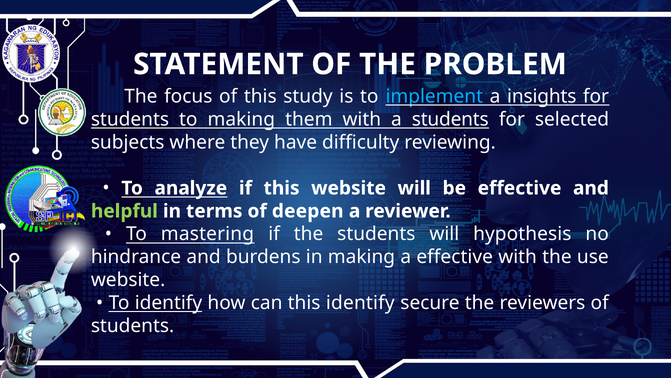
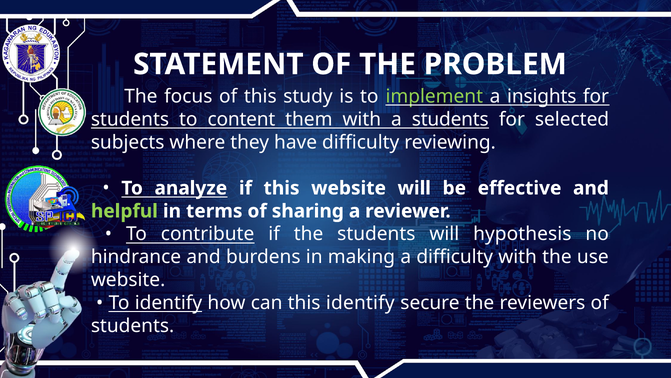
implement colour: light blue -> light green
to making: making -> content
deepen: deepen -> sharing
mastering: mastering -> contribute
a effective: effective -> difficulty
